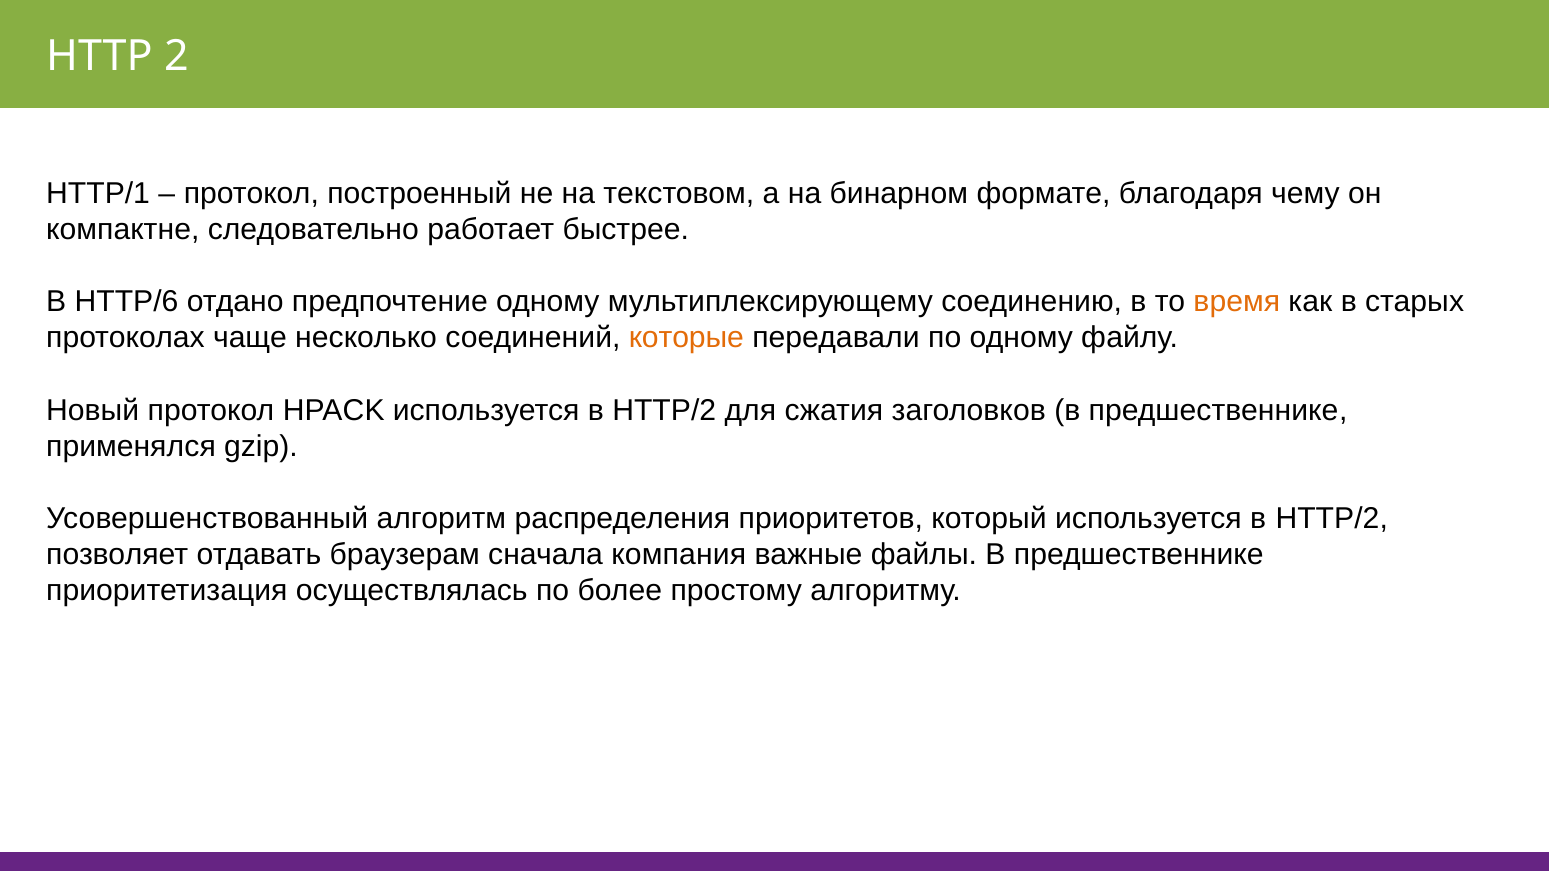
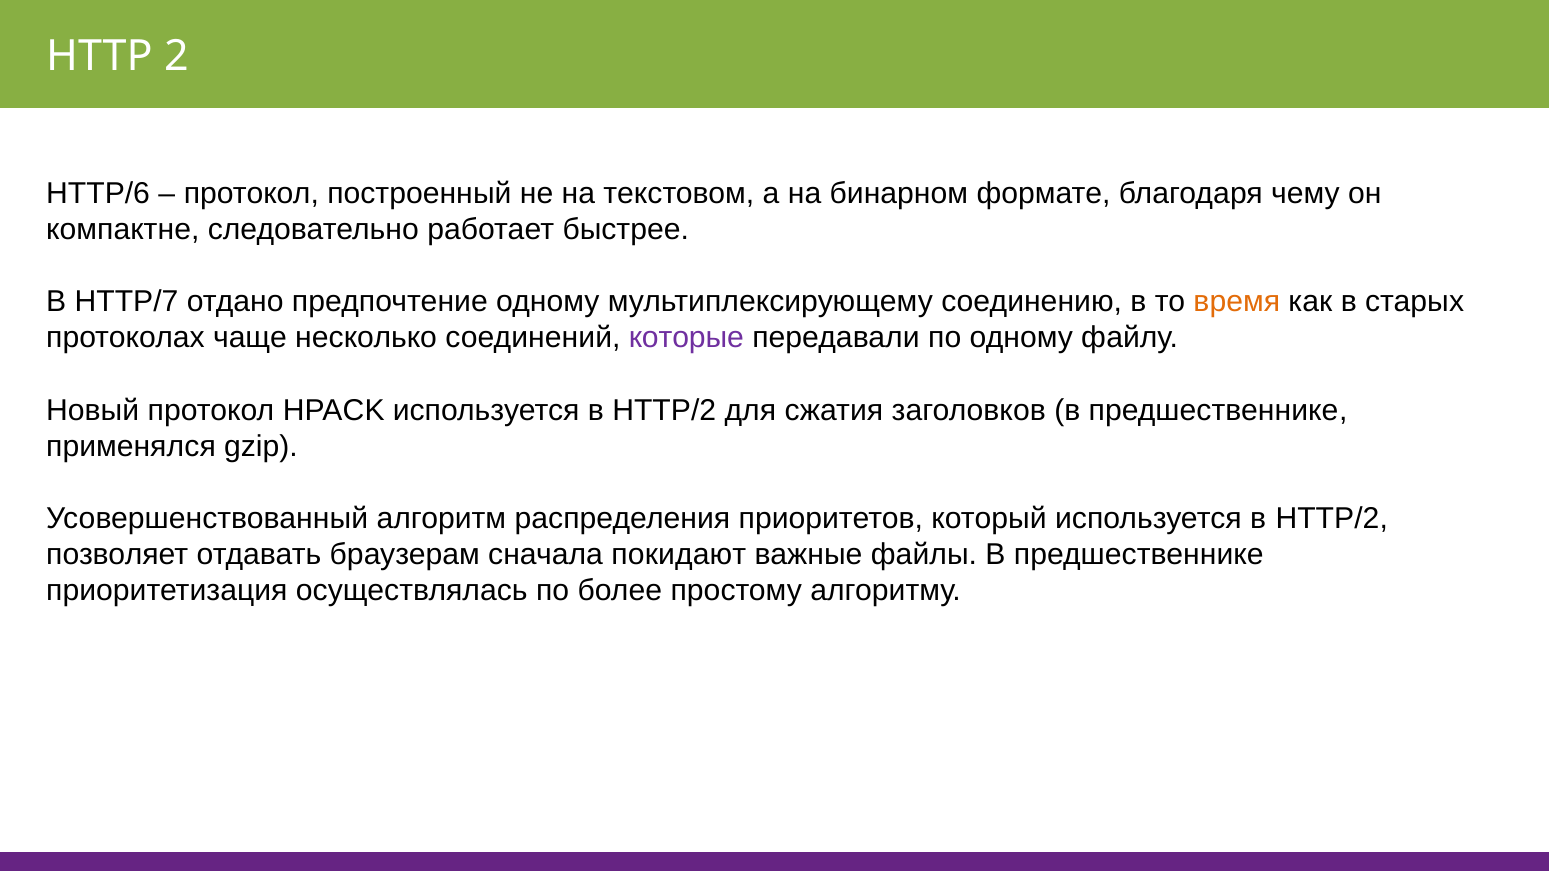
HTTP/1: HTTP/1 -> HTTP/6
HTTP/6: HTTP/6 -> HTTP/7
которые colour: orange -> purple
компания: компания -> покидают
